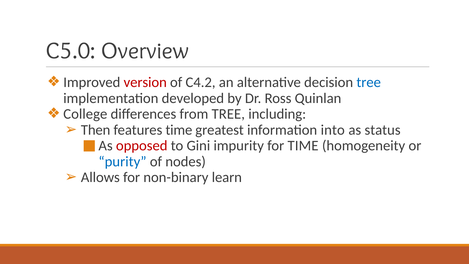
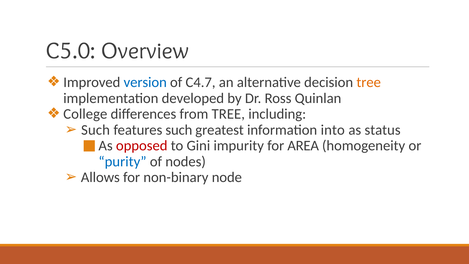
version colour: red -> blue
C4.2: C4.2 -> C4.7
tree at (369, 82) colour: blue -> orange
Then at (96, 130): Then -> Such
features time: time -> such
for TIME: TIME -> AREA
learn: learn -> node
